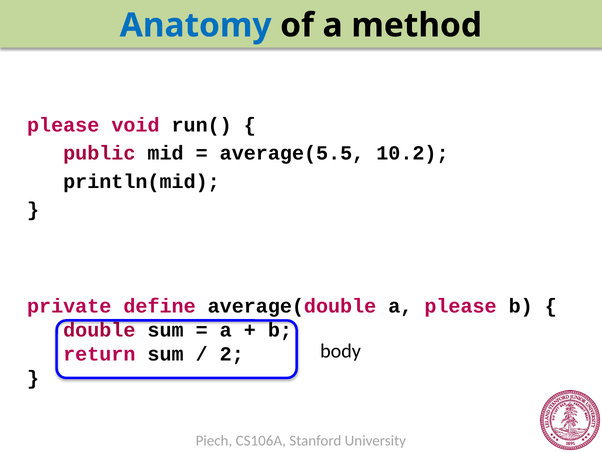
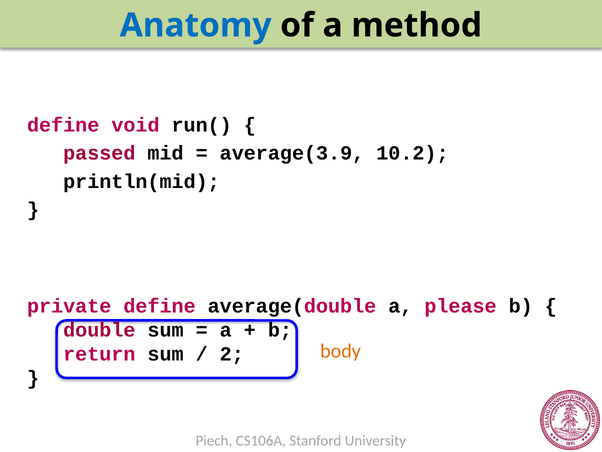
please at (63, 125): please -> define
public: public -> passed
average(5.5: average(5.5 -> average(3.9
body colour: black -> orange
